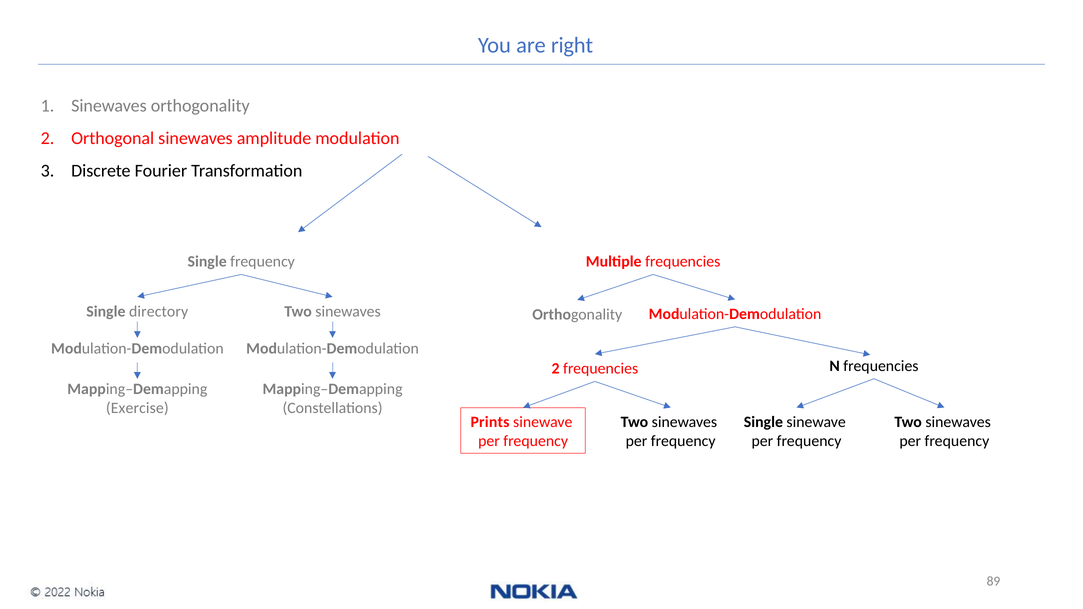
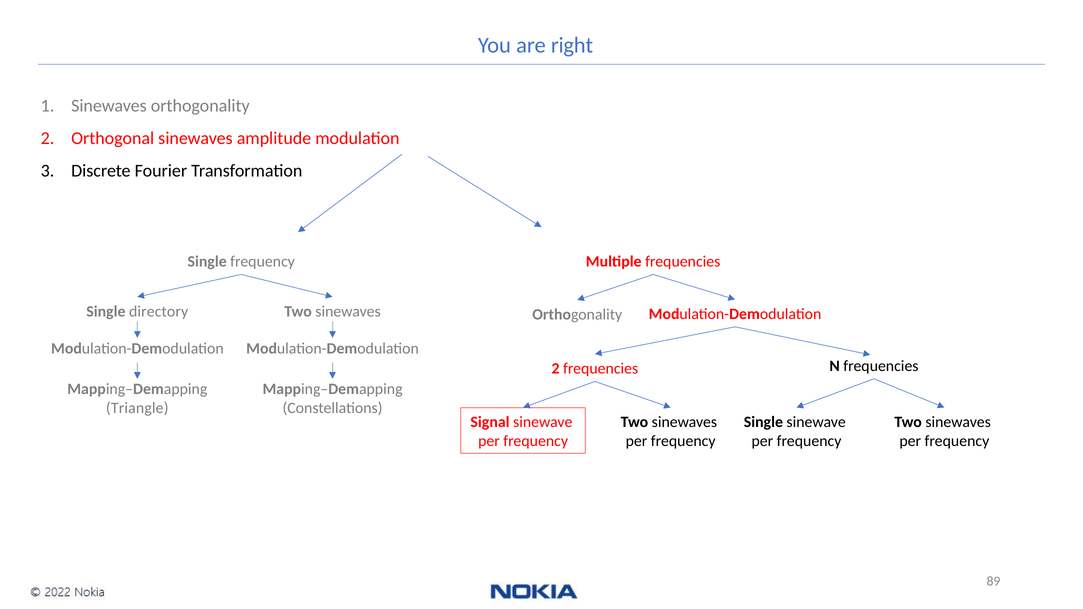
Exercise: Exercise -> Triangle
Prints: Prints -> Signal
